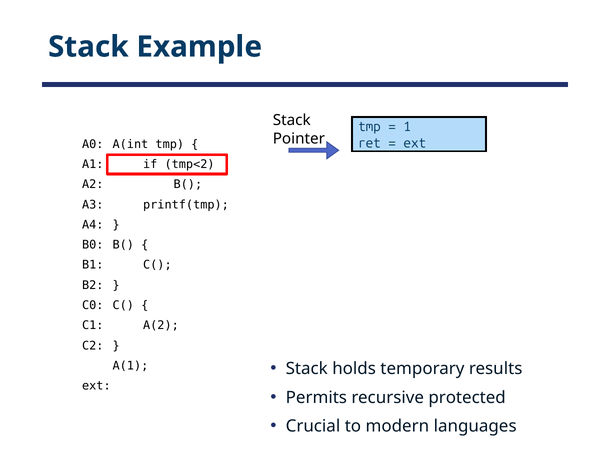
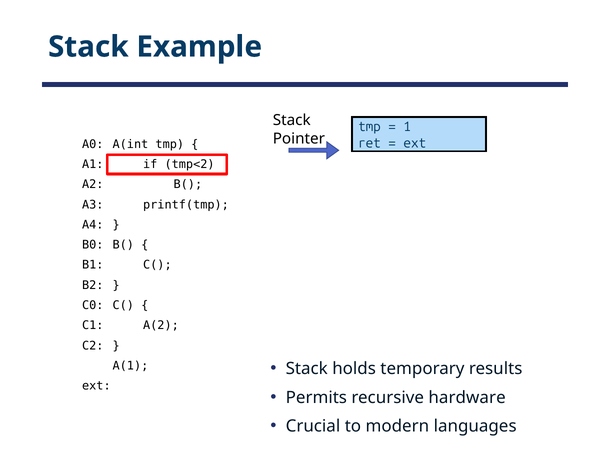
protected: protected -> hardware
